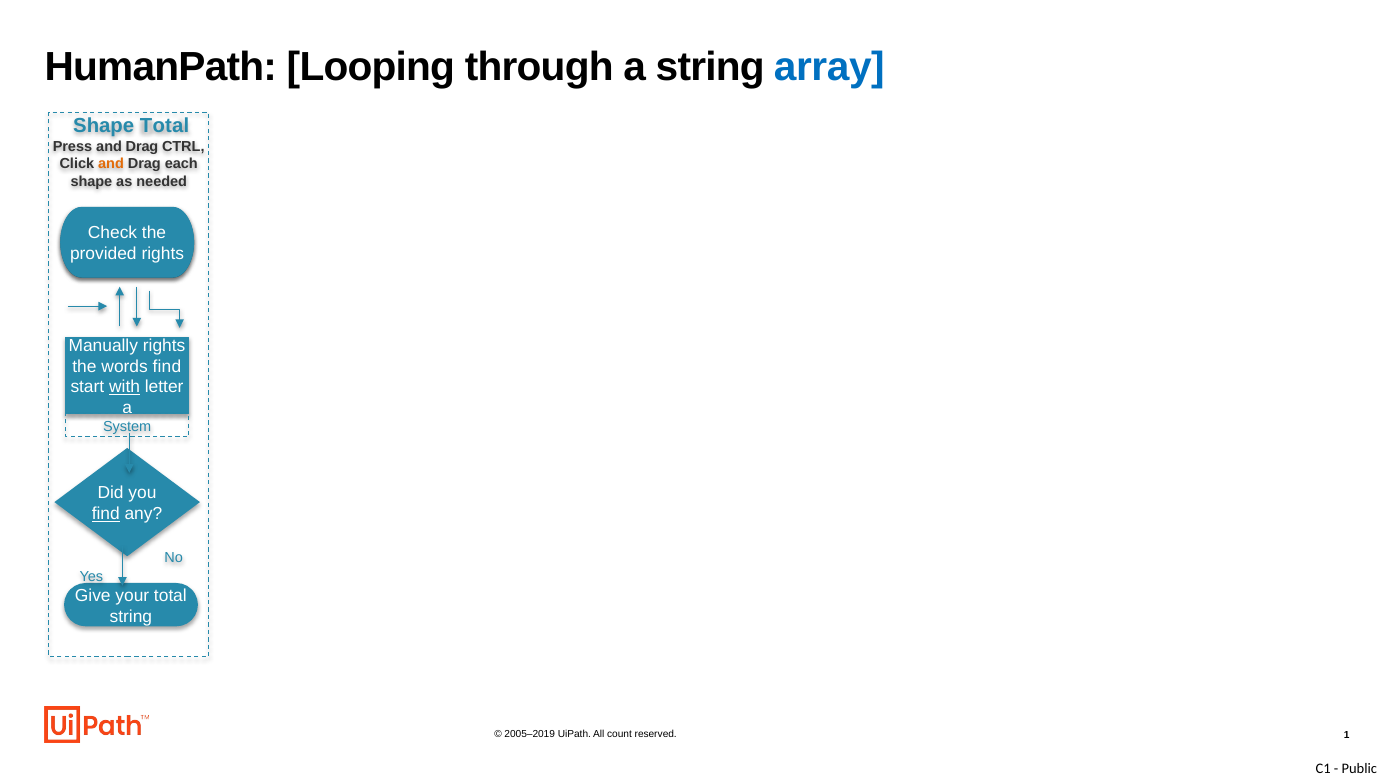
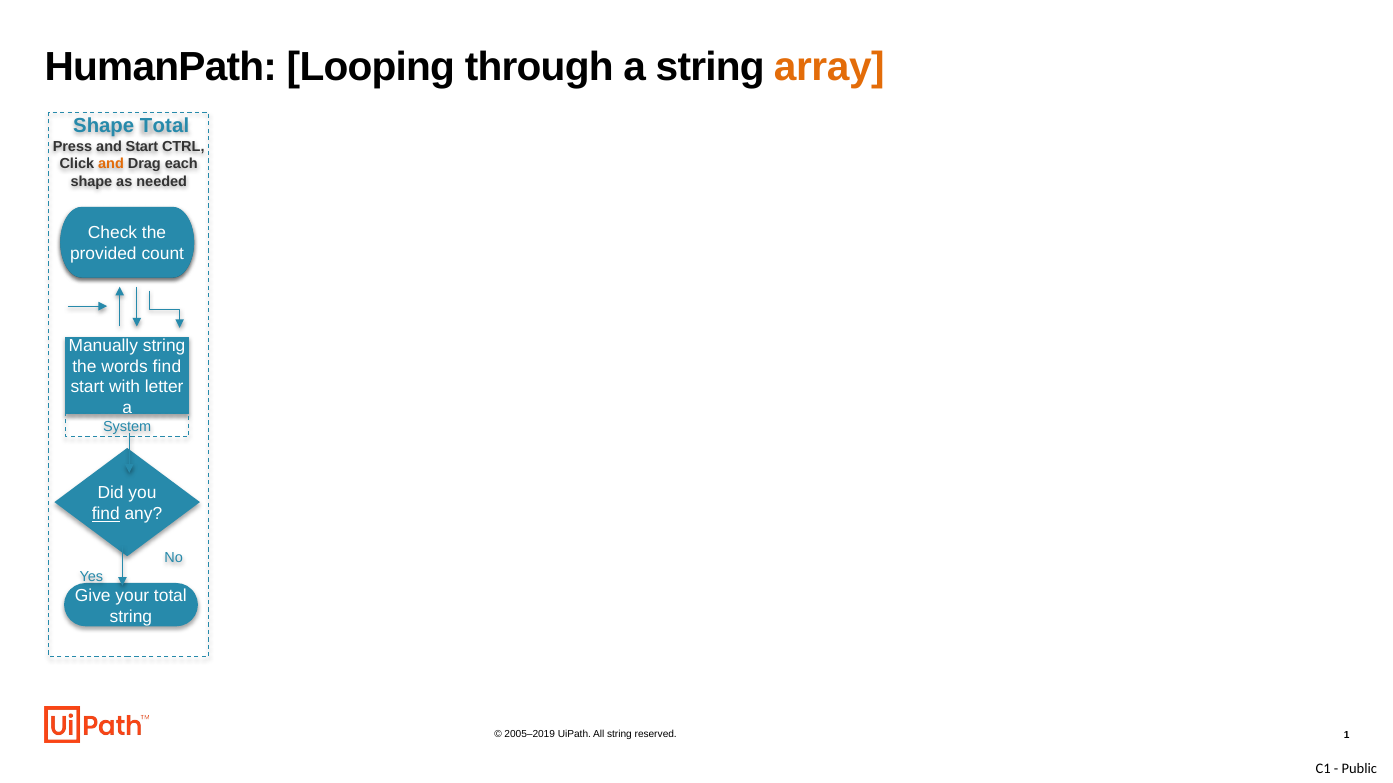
array colour: blue -> orange
Press and Drag: Drag -> Start
rights at (163, 254): rights -> count
Manually rights: rights -> string
with underline: present -> none
All count: count -> string
